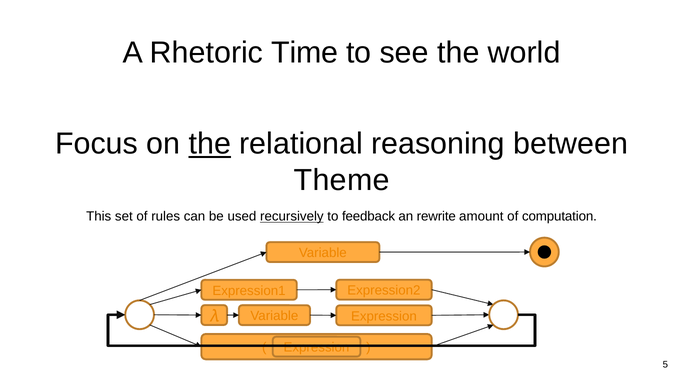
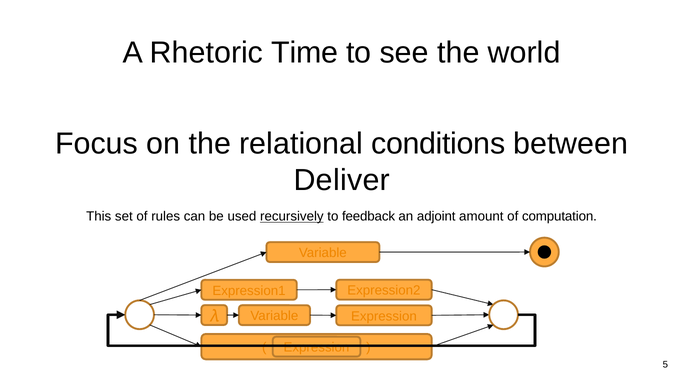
the at (210, 144) underline: present -> none
reasoning: reasoning -> conditions
Theme: Theme -> Deliver
rewrite: rewrite -> adjoint
